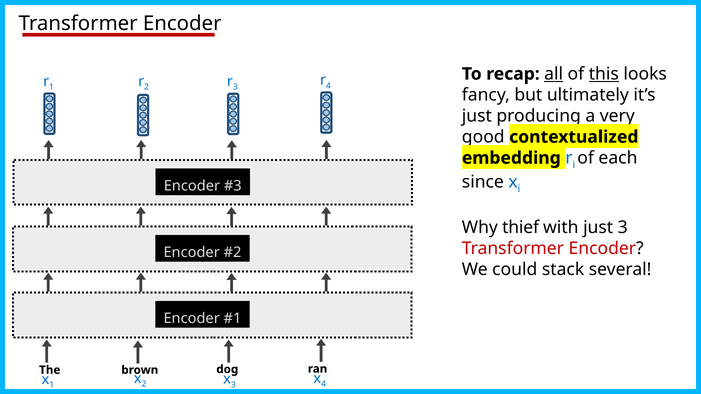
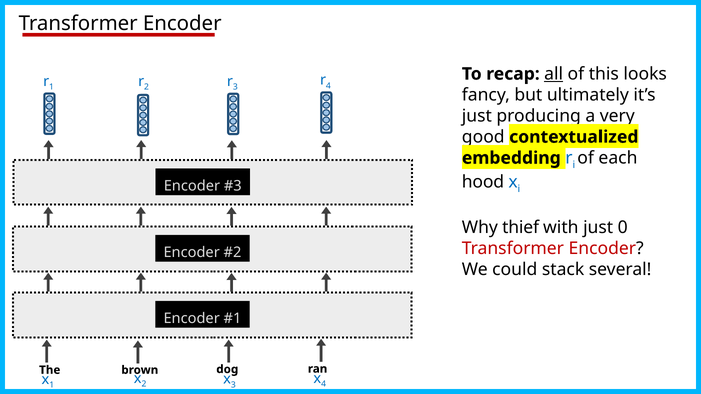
this underline: present -> none
since: since -> hood
just 3: 3 -> 0
